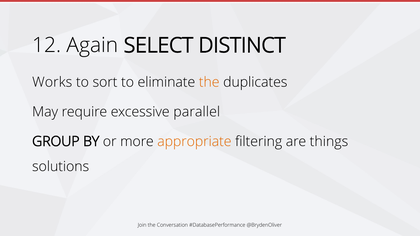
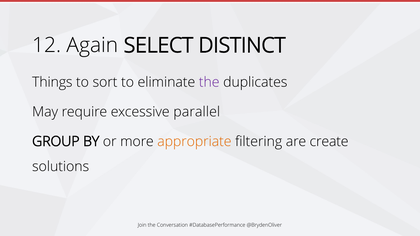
Works: Works -> Things
the at (209, 82) colour: orange -> purple
things: things -> create
